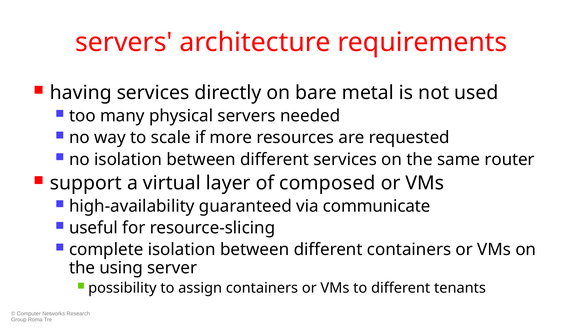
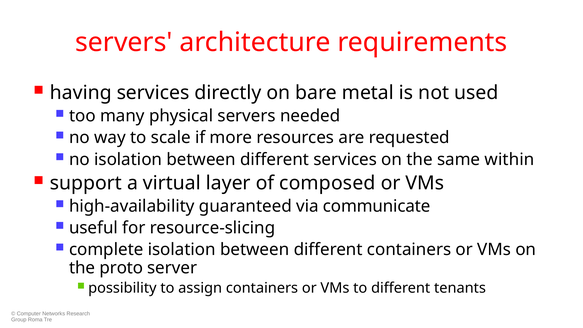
router: router -> within
using: using -> proto
